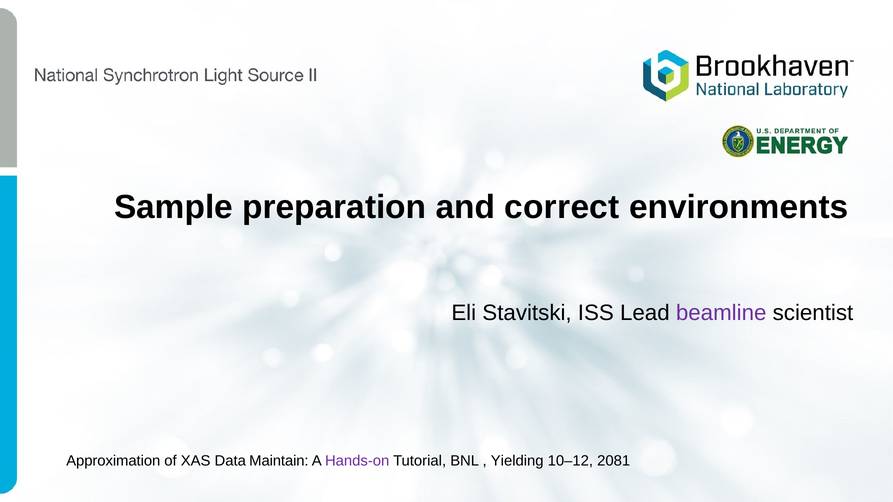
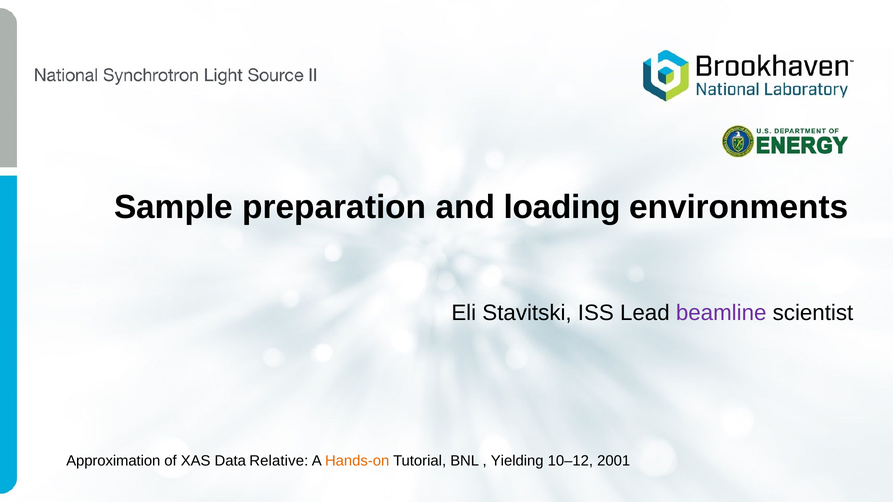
correct: correct -> loading
Maintain: Maintain -> Relative
Hands-on colour: purple -> orange
2081: 2081 -> 2001
